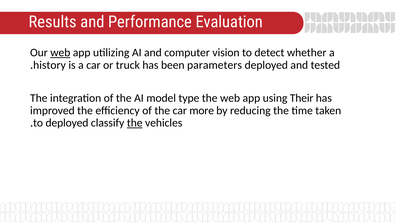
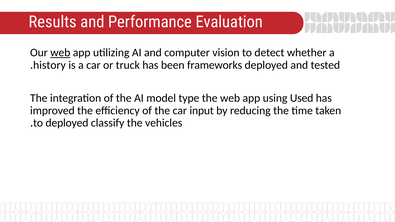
parameters: parameters -> frameworks
Their: Their -> Used
more: more -> input
the at (135, 123) underline: present -> none
